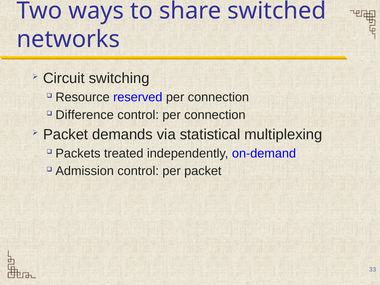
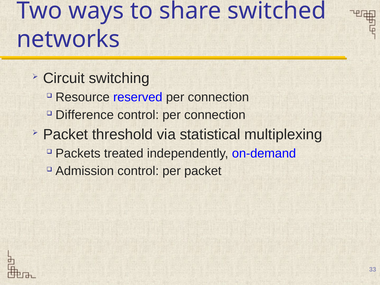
demands: demands -> threshold
